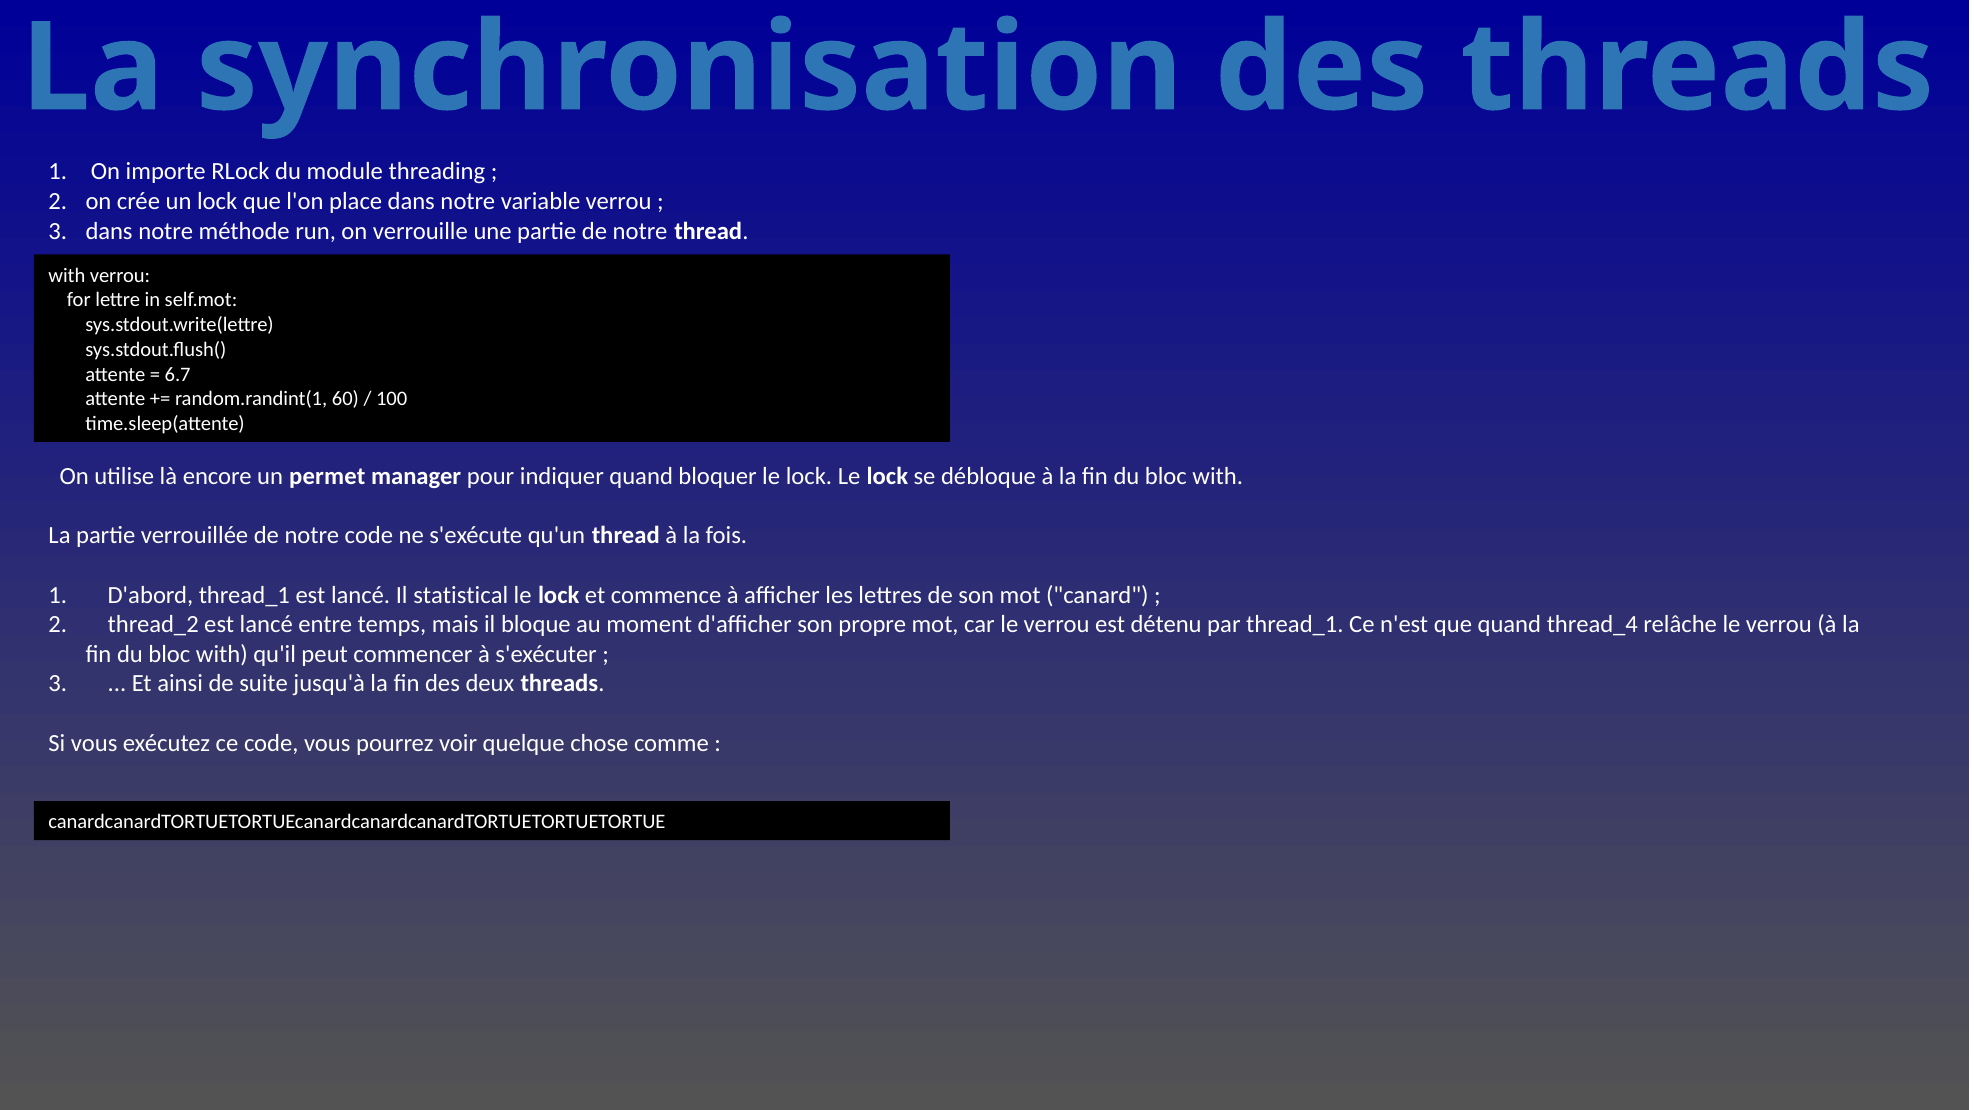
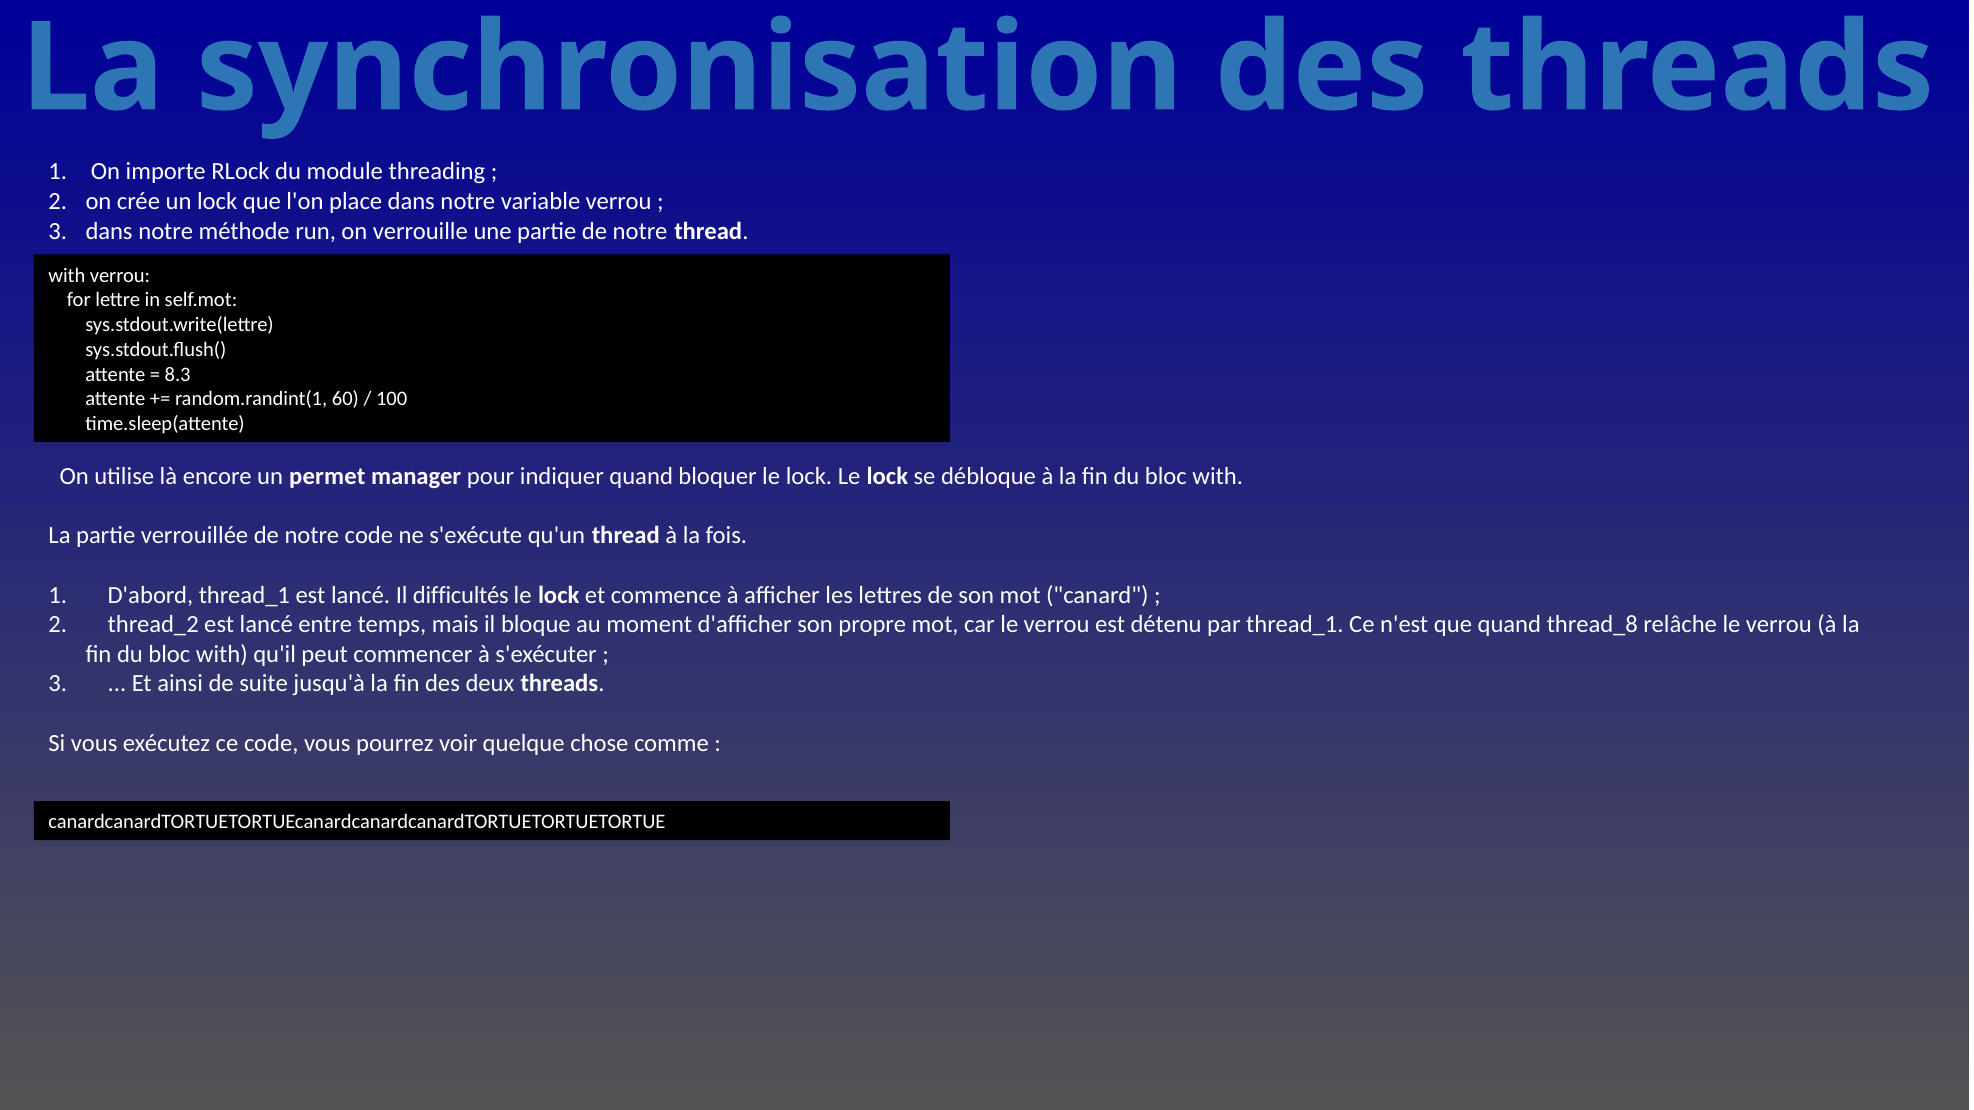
6.7: 6.7 -> 8.3
statistical: statistical -> difficultés
thread_4: thread_4 -> thread_8
